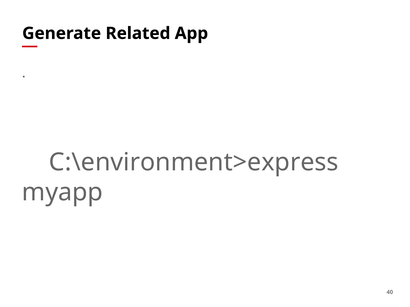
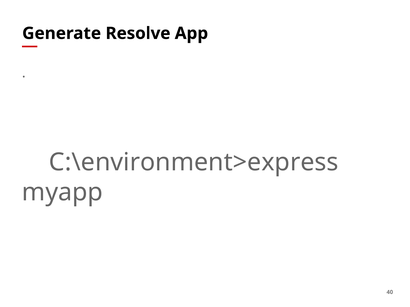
Related: Related -> Resolve
